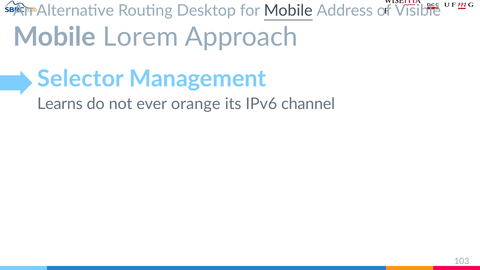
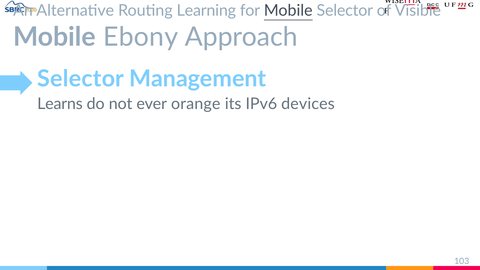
Desktop: Desktop -> Learning
Mobile Address: Address -> Selector
Lorem: Lorem -> Ebony
channel: channel -> devices
